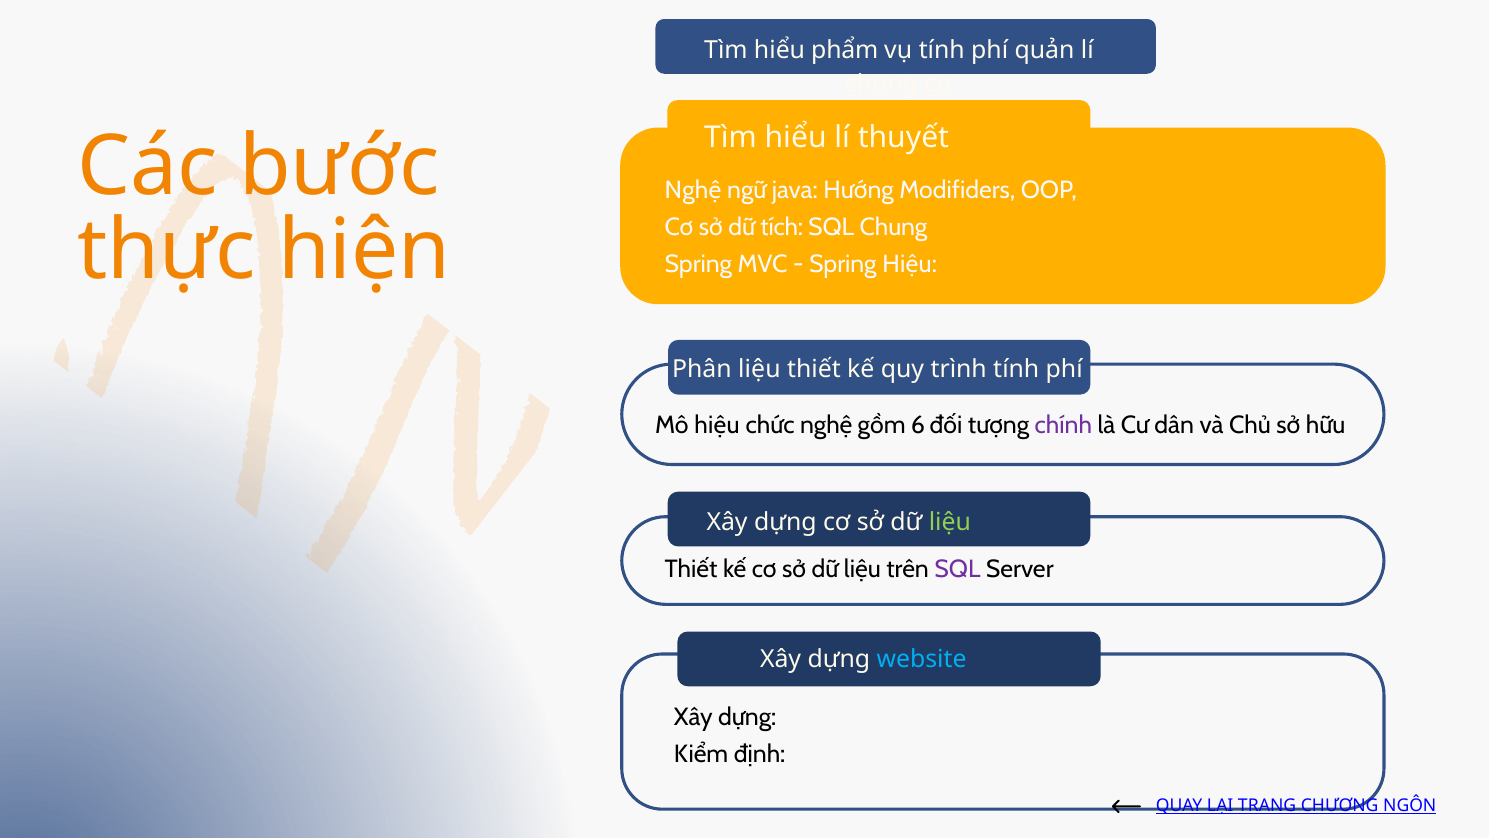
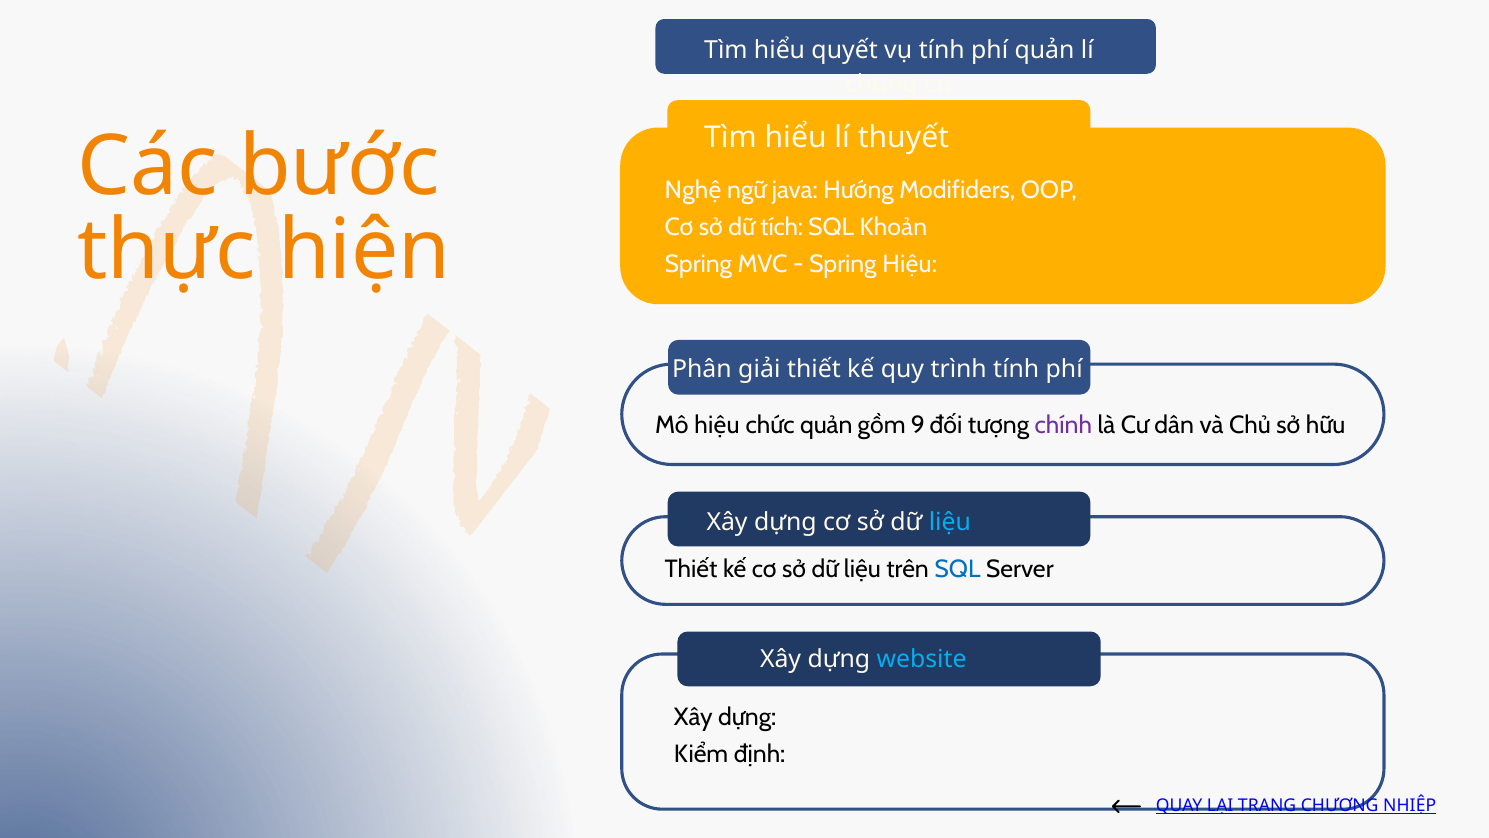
phẩm: phẩm -> quyết
SQL Chung: Chung -> Khoản
Phân liệu: liệu -> giải
chức nghệ: nghệ -> quản
6: 6 -> 9
liệu at (950, 522) colour: light green -> light blue
SQL at (957, 569) colour: purple -> blue
NGÔN: NGÔN -> NHIỆP
